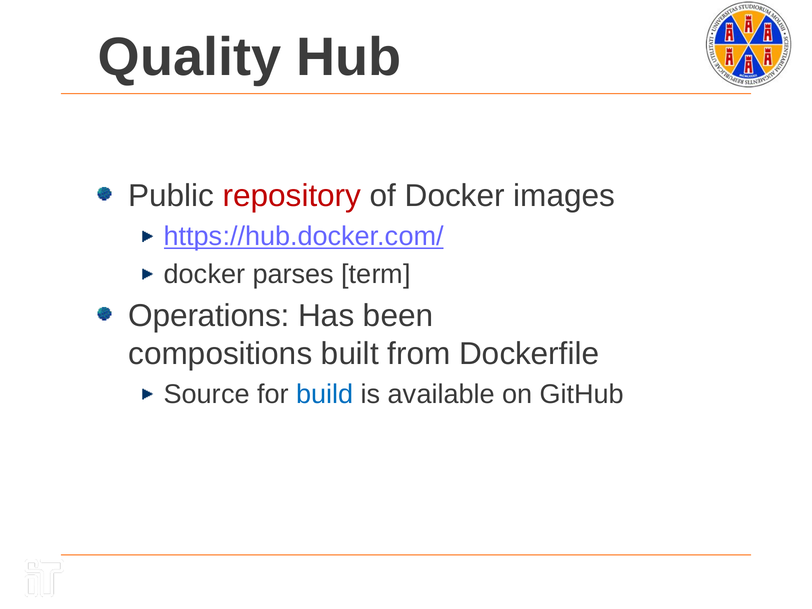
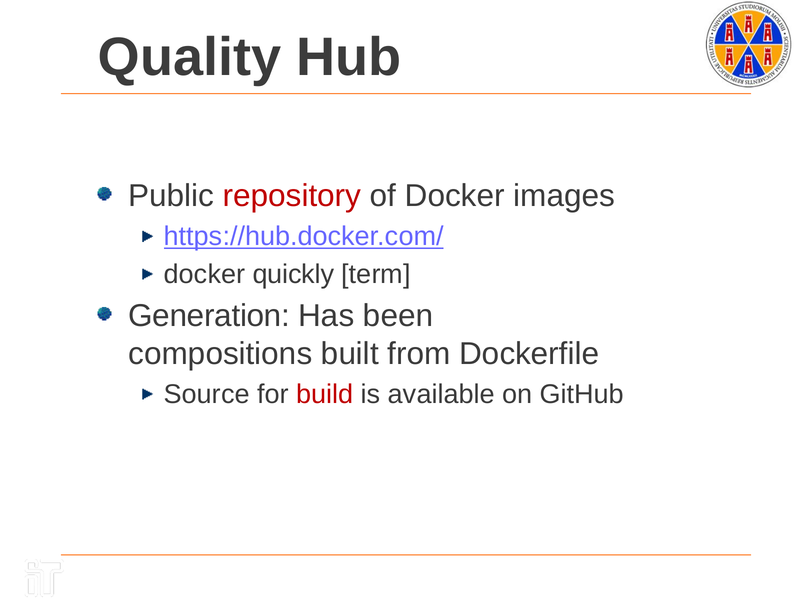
parses: parses -> quickly
Operations: Operations -> Generation
build colour: blue -> red
